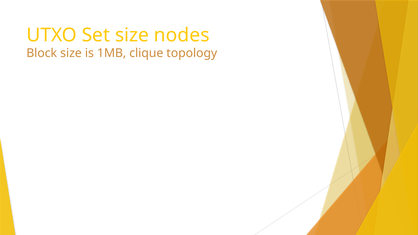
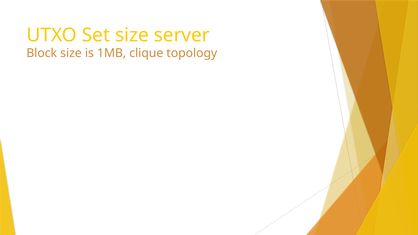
nodes: nodes -> server
